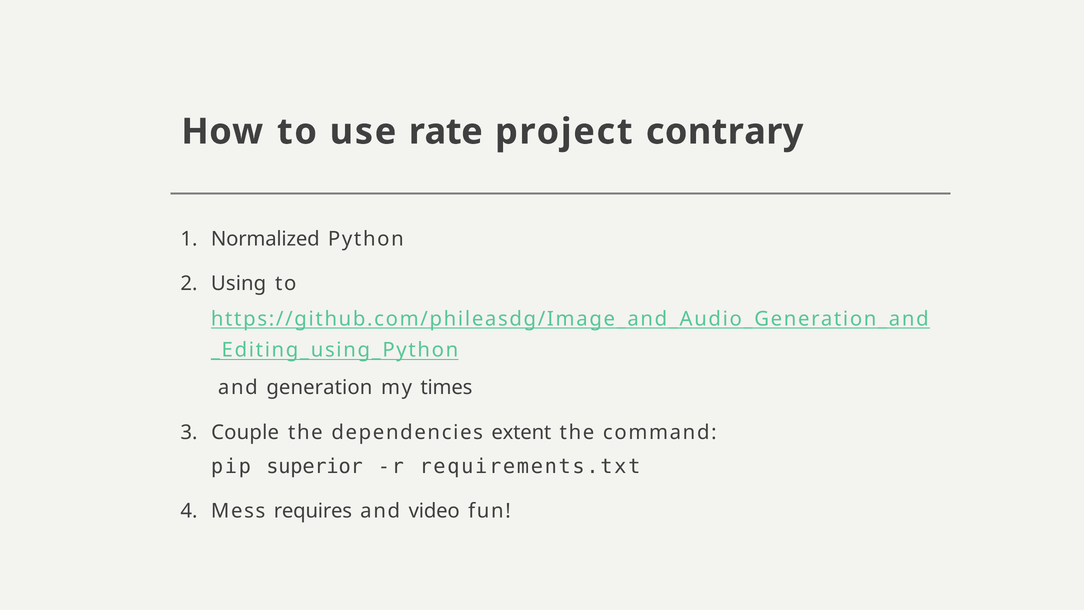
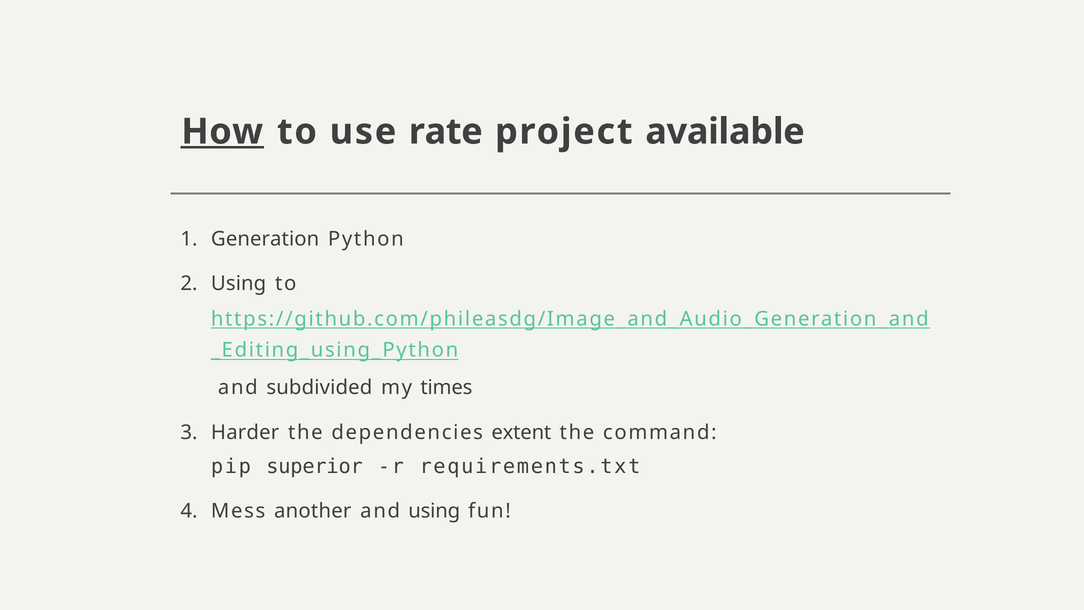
How underline: none -> present
contrary: contrary -> available
Normalized: Normalized -> Generation
generation: generation -> subdivided
Couple: Couple -> Harder
requires: requires -> another
and video: video -> using
